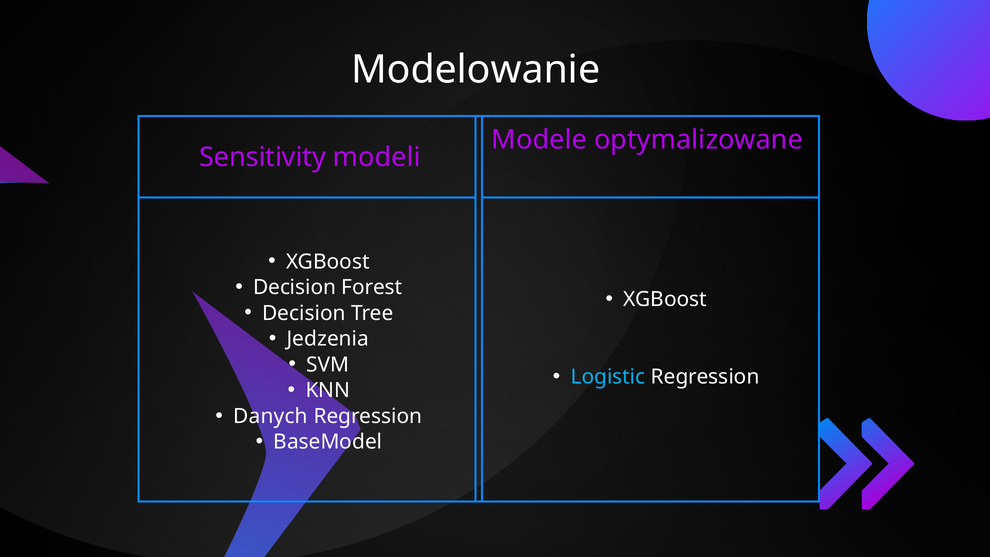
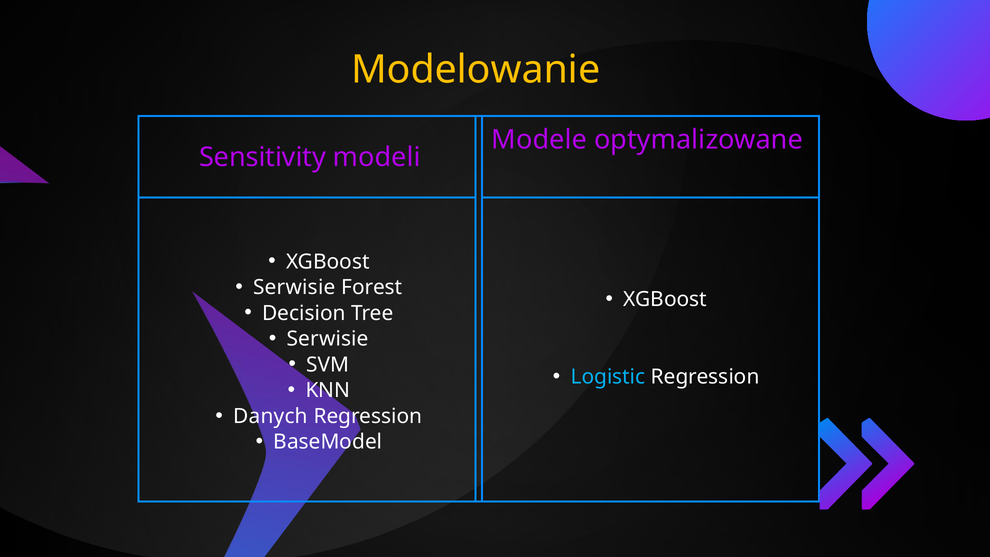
Modelowanie colour: white -> yellow
Decision at (295, 287): Decision -> Serwisie
Jedzenia at (328, 339): Jedzenia -> Serwisie
